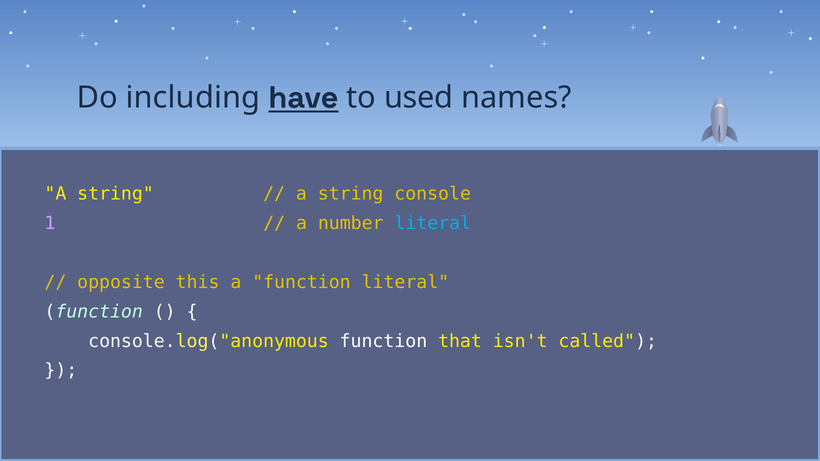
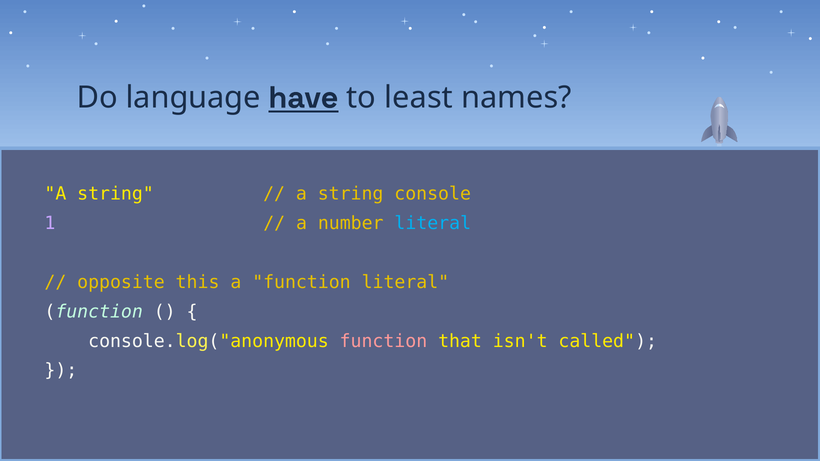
including: including -> language
used: used -> least
function at (383, 341) colour: white -> pink
